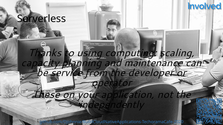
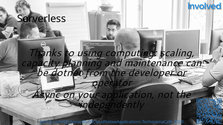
service: service -> dotnet
These: These -> Async
